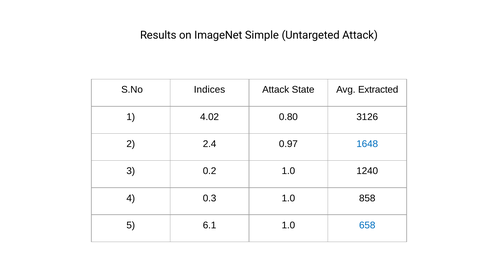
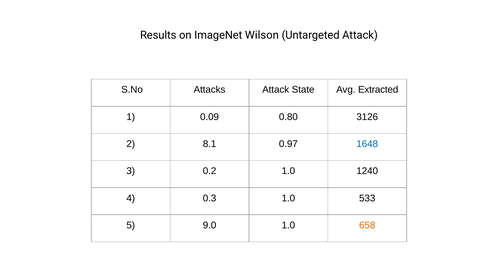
Simple: Simple -> Wilson
Indices: Indices -> Attacks
4.02: 4.02 -> 0.09
2.4: 2.4 -> 8.1
858: 858 -> 533
6.1: 6.1 -> 9.0
658 colour: blue -> orange
